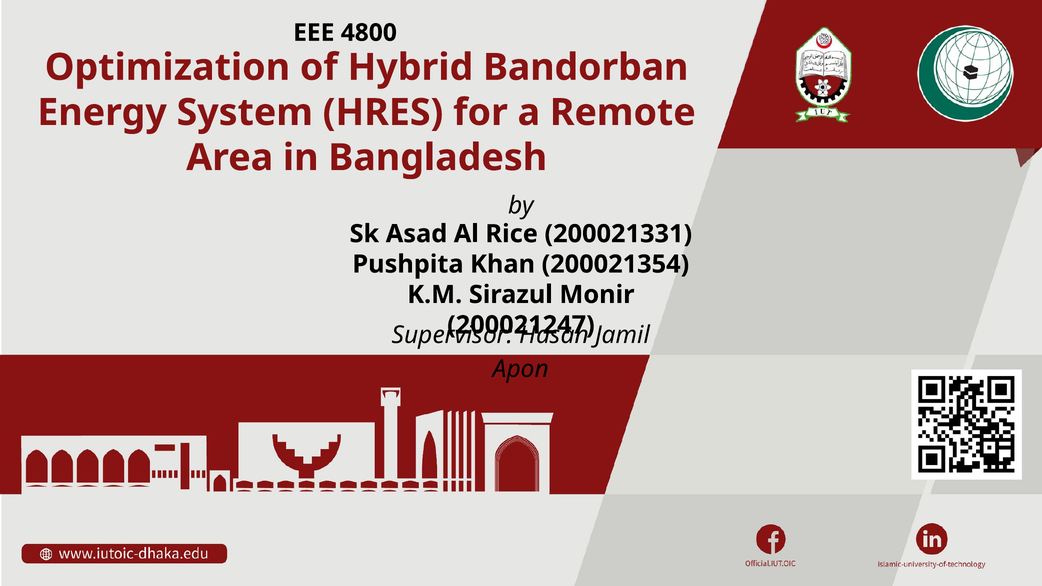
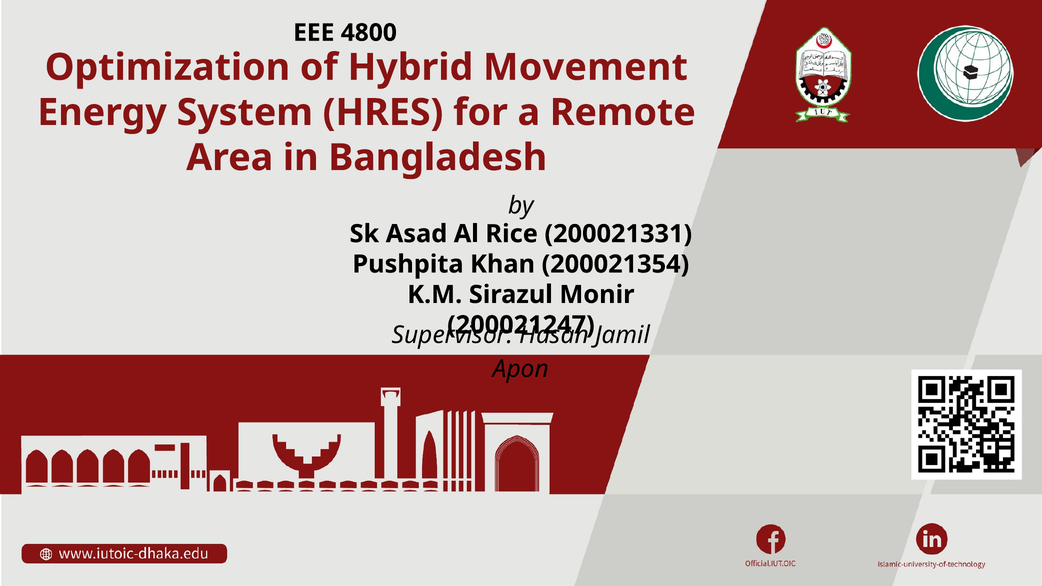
Bandorban: Bandorban -> Movement
